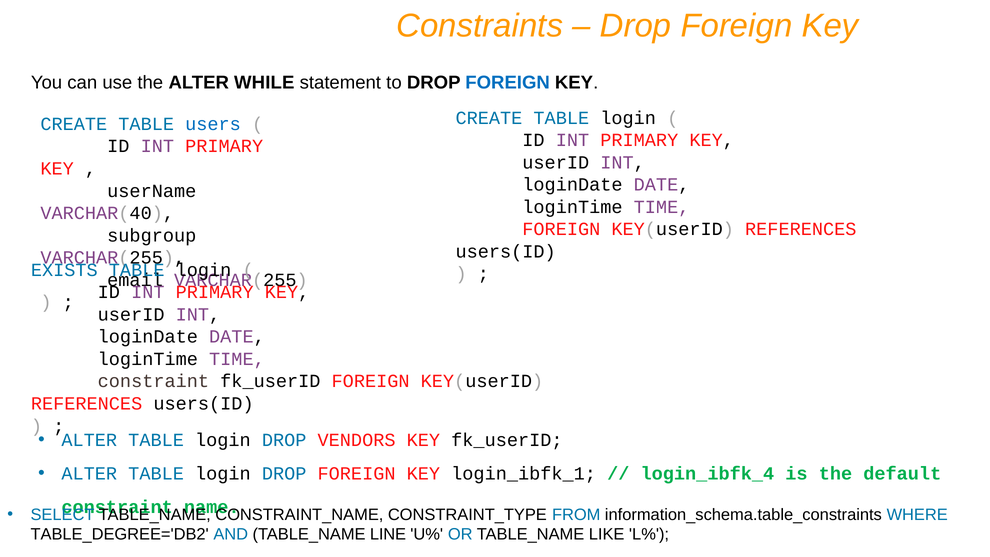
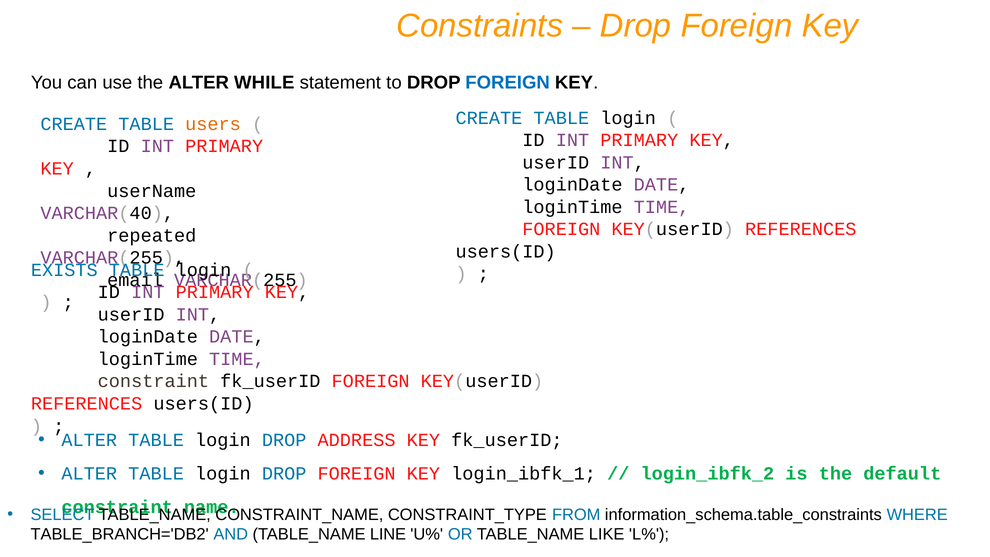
users colour: blue -> orange
subgroup: subgroup -> repeated
VENDORS: VENDORS -> ADDRESS
login_ibfk_4: login_ibfk_4 -> login_ibfk_2
TABLE_DEGREE='DB2: TABLE_DEGREE='DB2 -> TABLE_BRANCH='DB2
